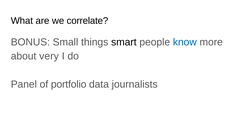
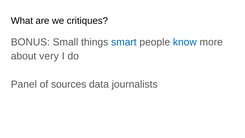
correlate: correlate -> critiques
smart colour: black -> blue
portfolio: portfolio -> sources
